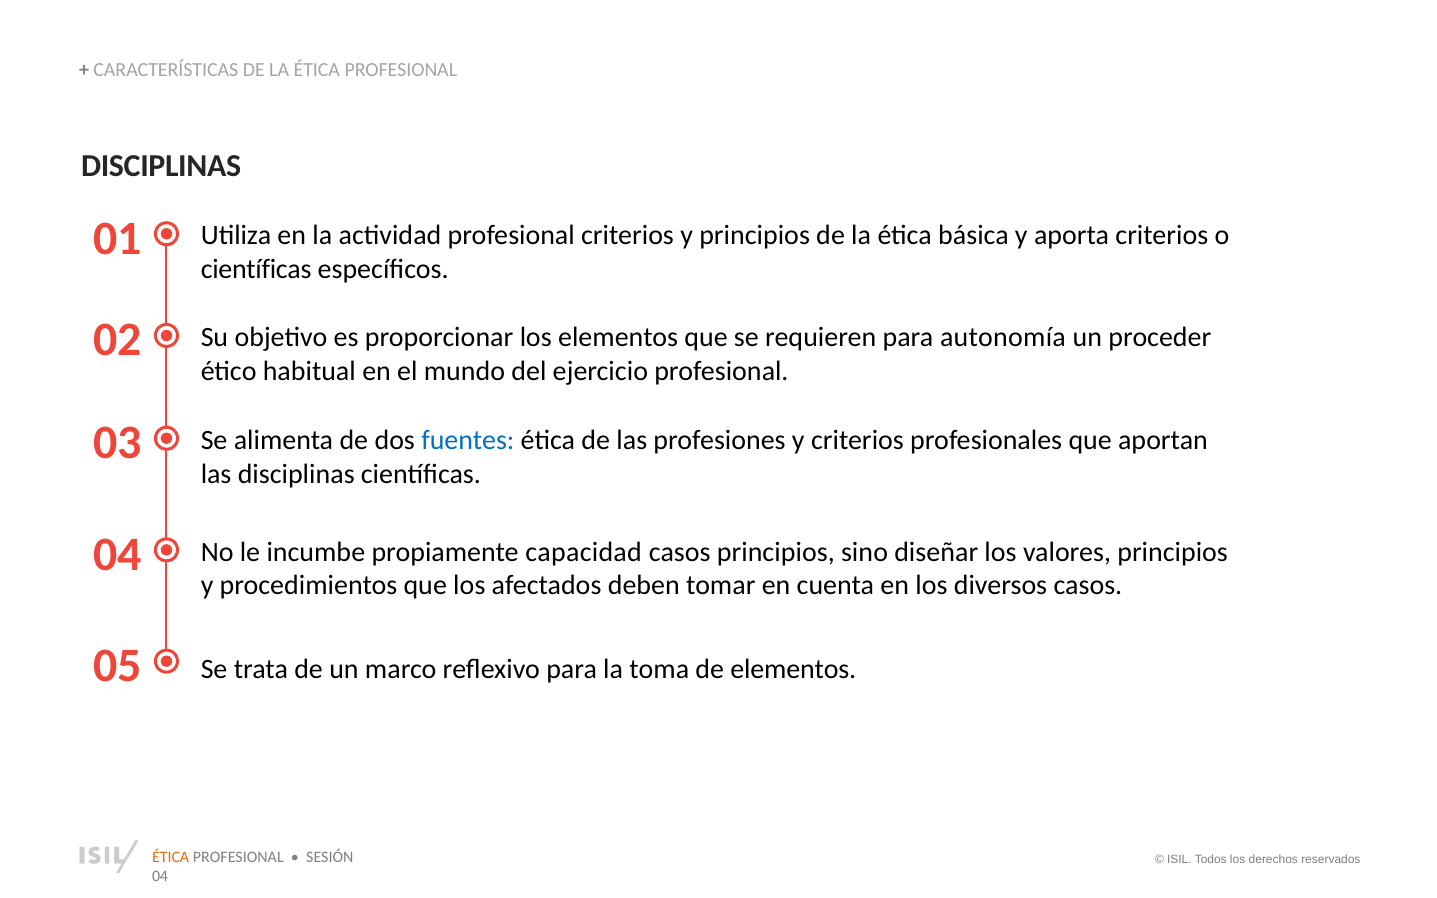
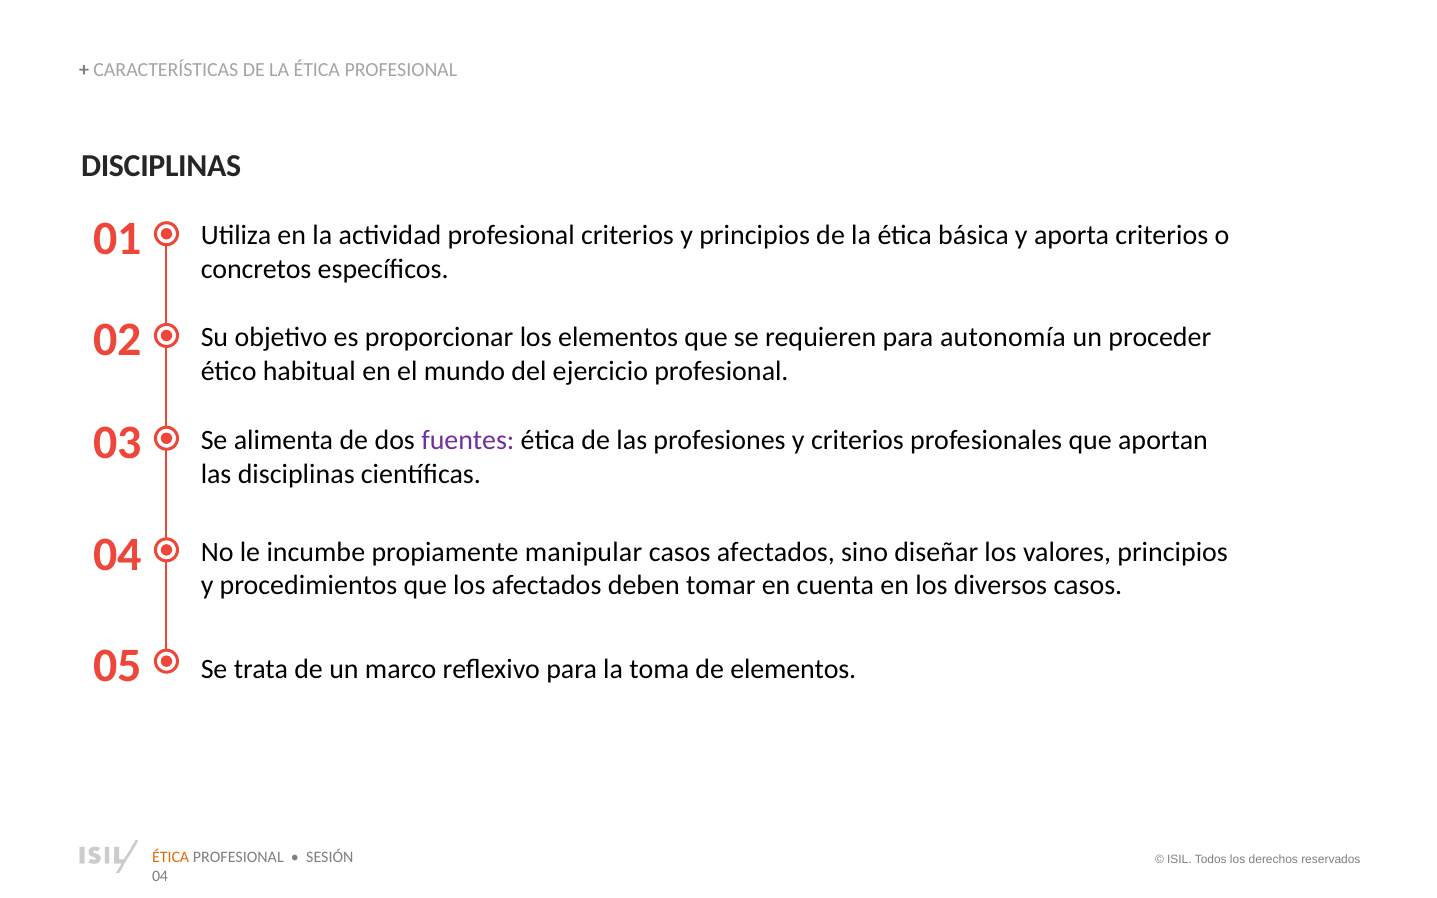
científicas at (256, 269): científicas -> concretos
fuentes colour: blue -> purple
capacidad: capacidad -> manipular
casos principios: principios -> afectados
